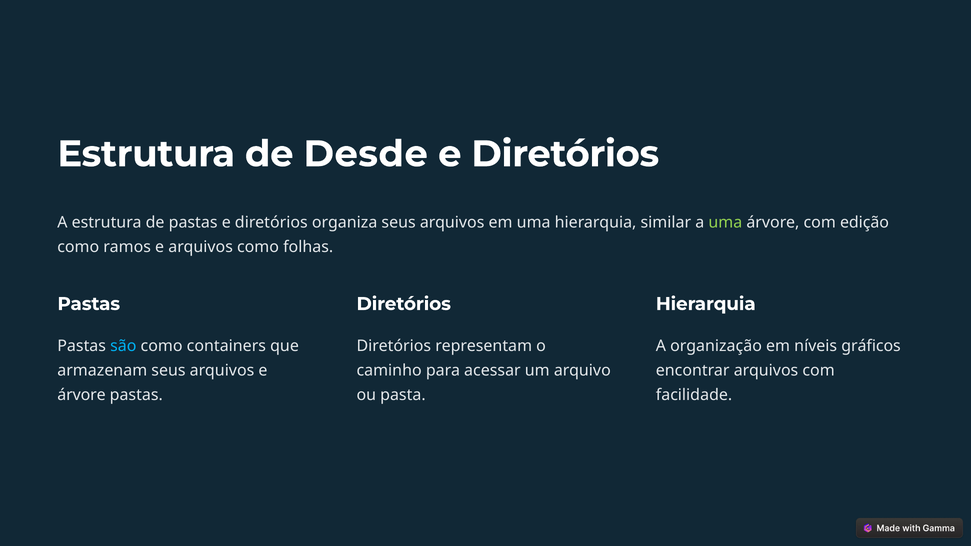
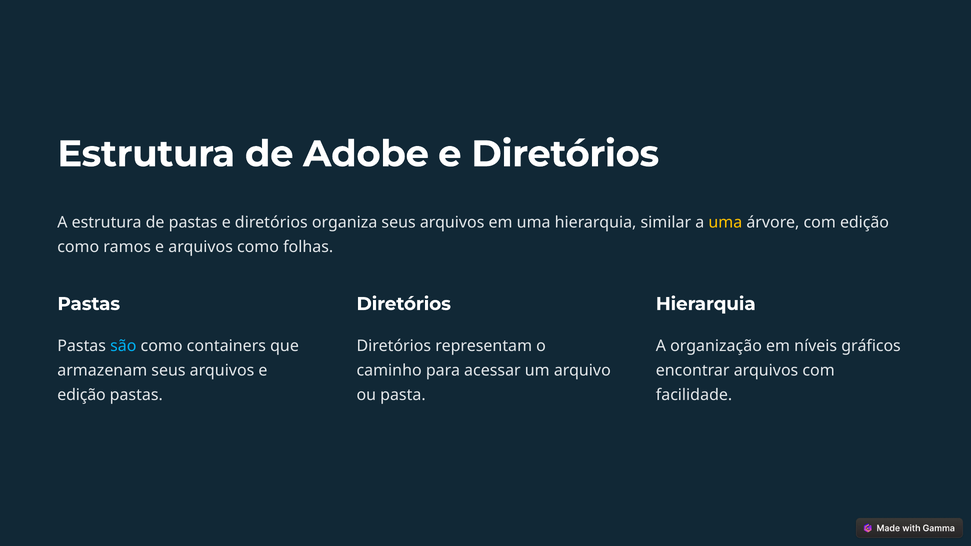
Desde: Desde -> Adobe
uma at (725, 223) colour: light green -> yellow
árvore at (82, 395): árvore -> edição
